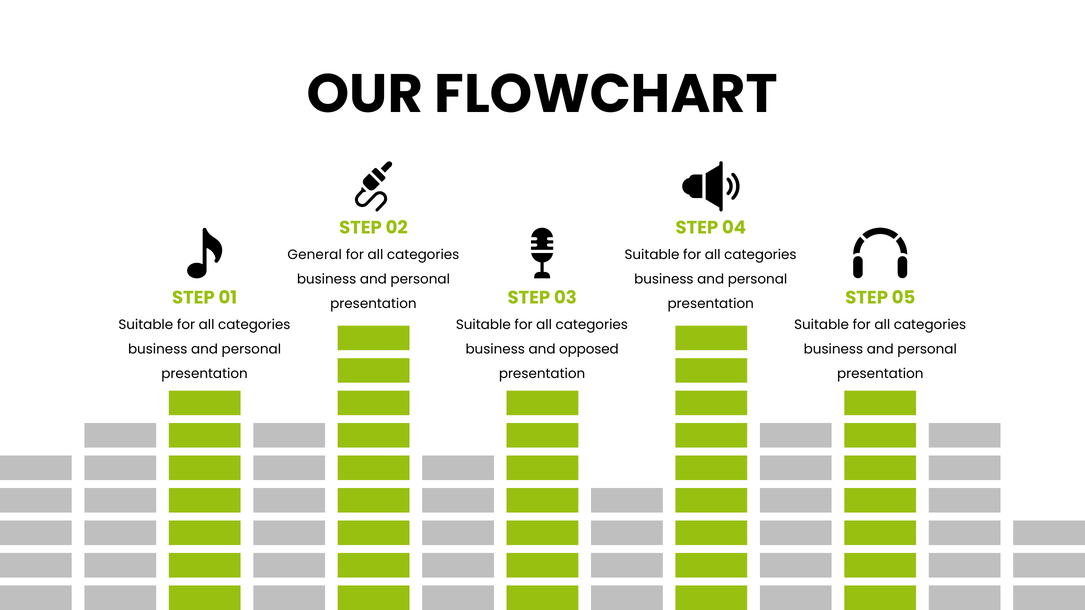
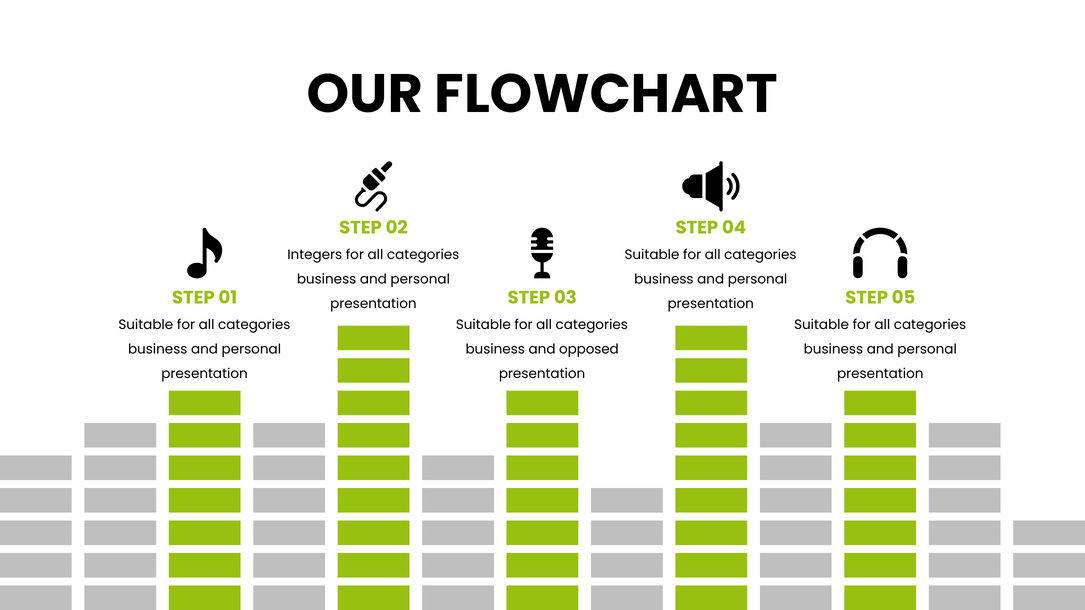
General: General -> Integers
